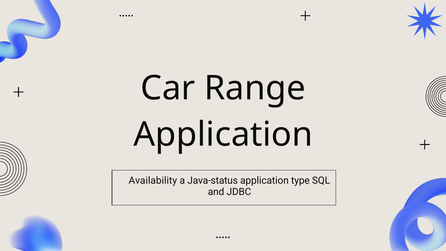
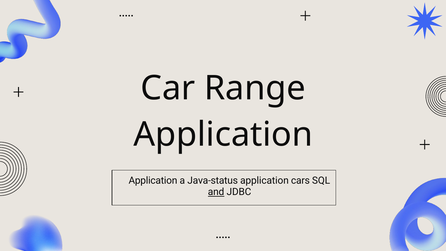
Availability at (153, 180): Availability -> Application
type: type -> cars
and underline: none -> present
